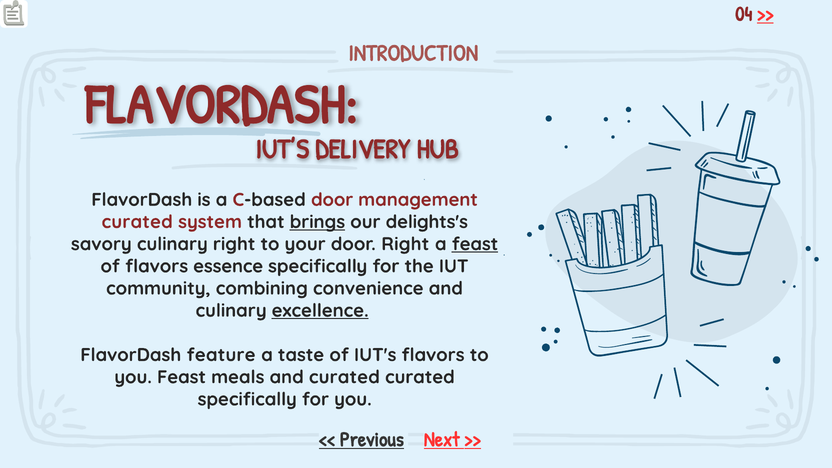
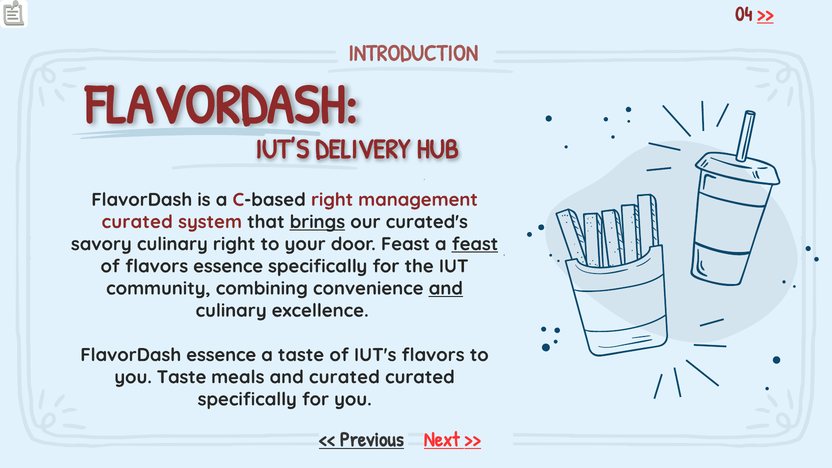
C-based door: door -> right
delights's: delights's -> curated's
door Right: Right -> Feast
and at (446, 288) underline: none -> present
excellence underline: present -> none
FlavorDash feature: feature -> essence
you Feast: Feast -> Taste
